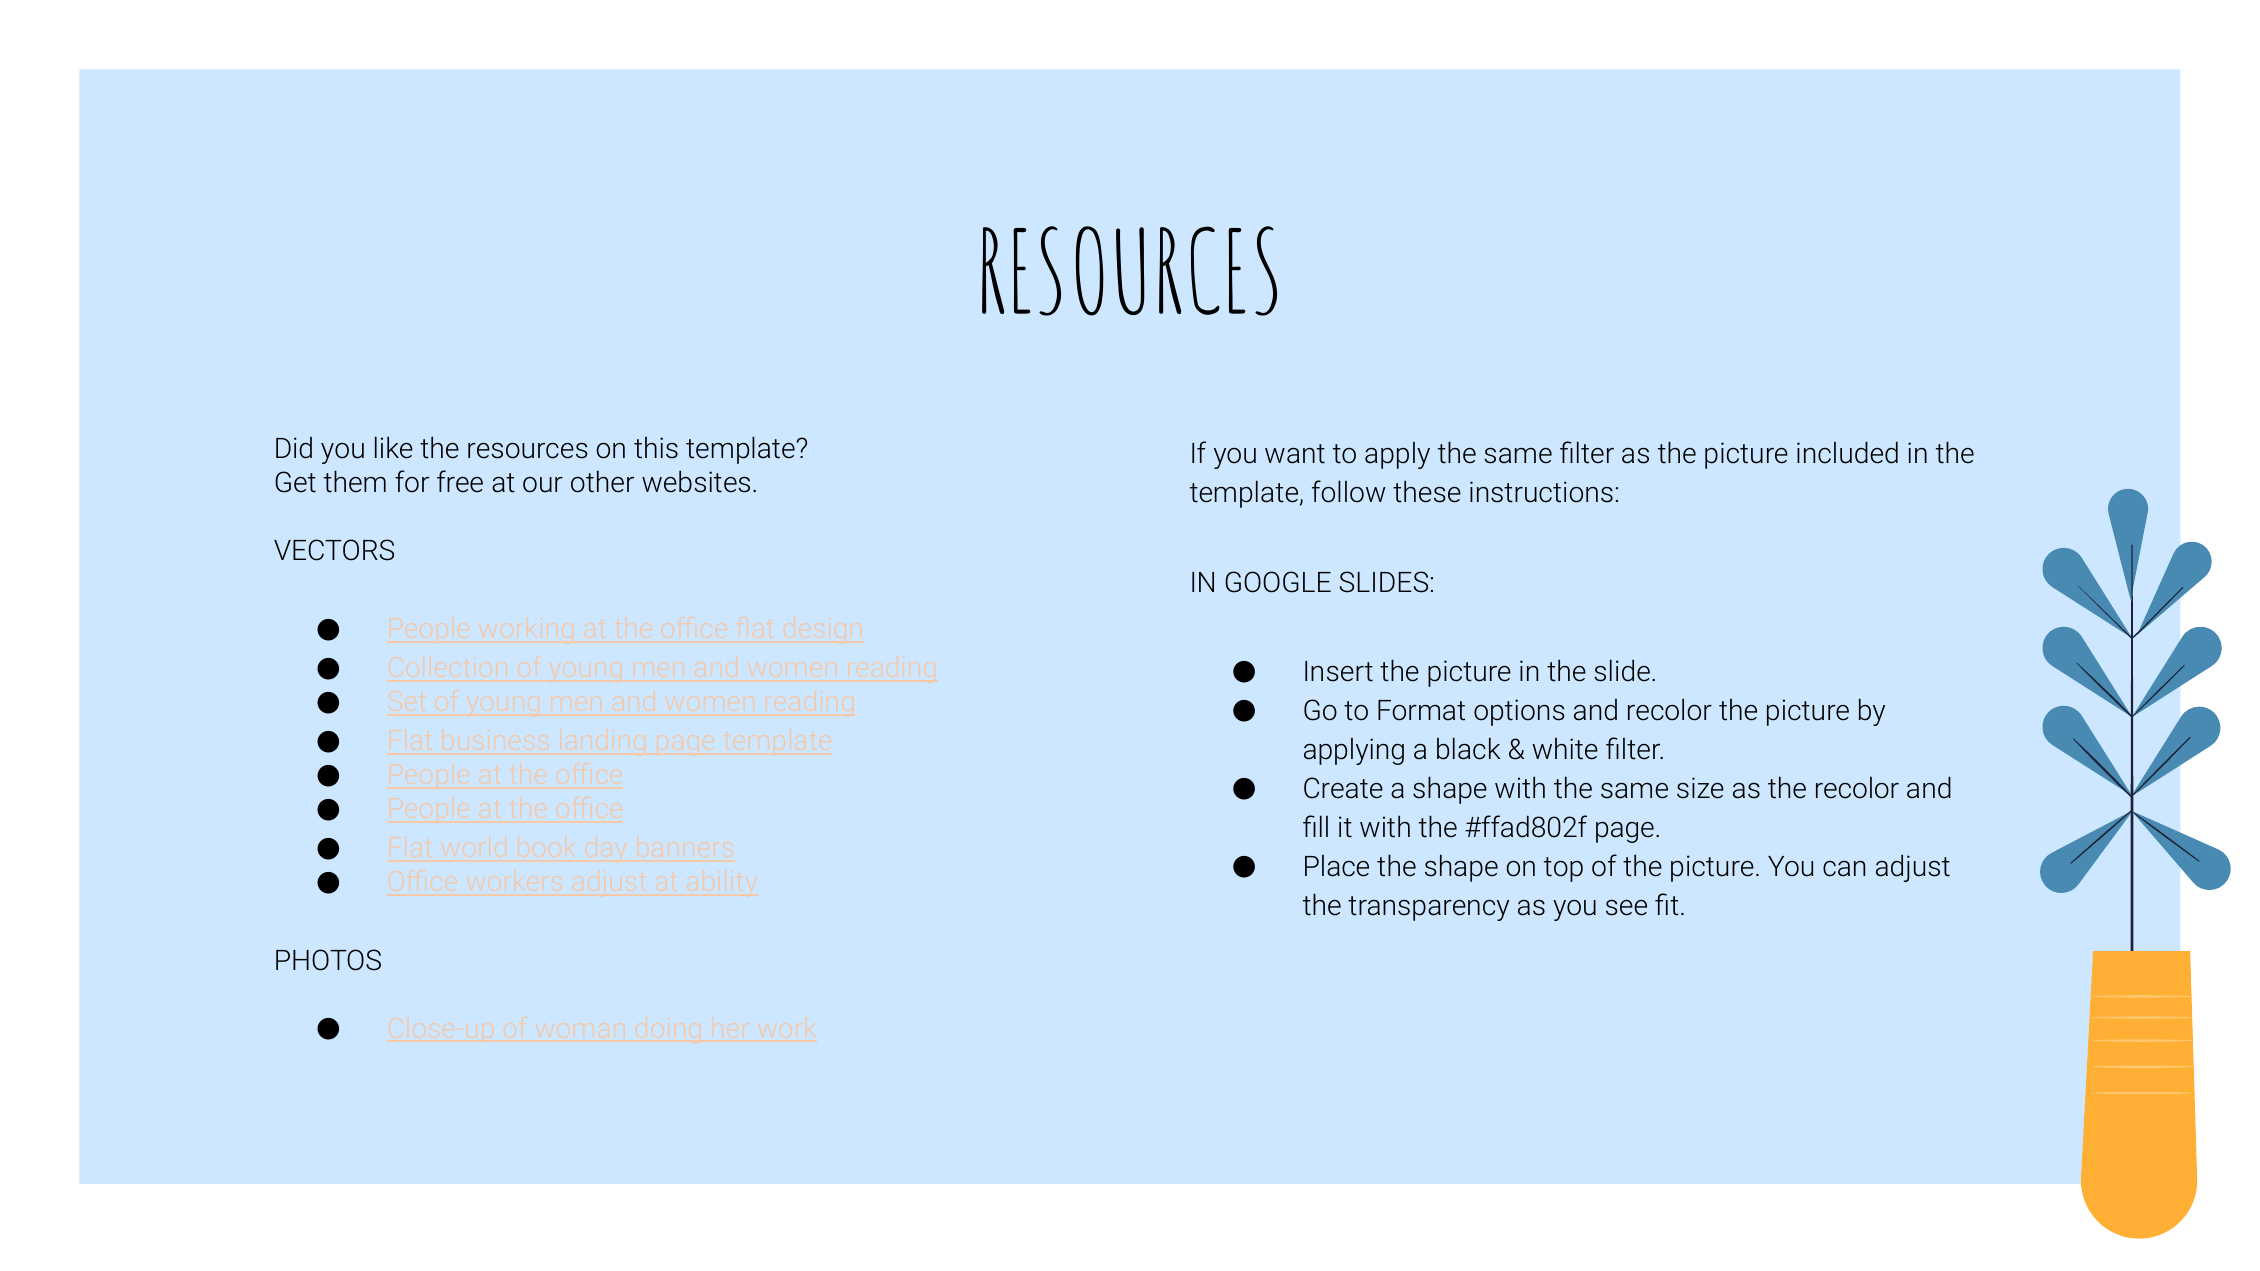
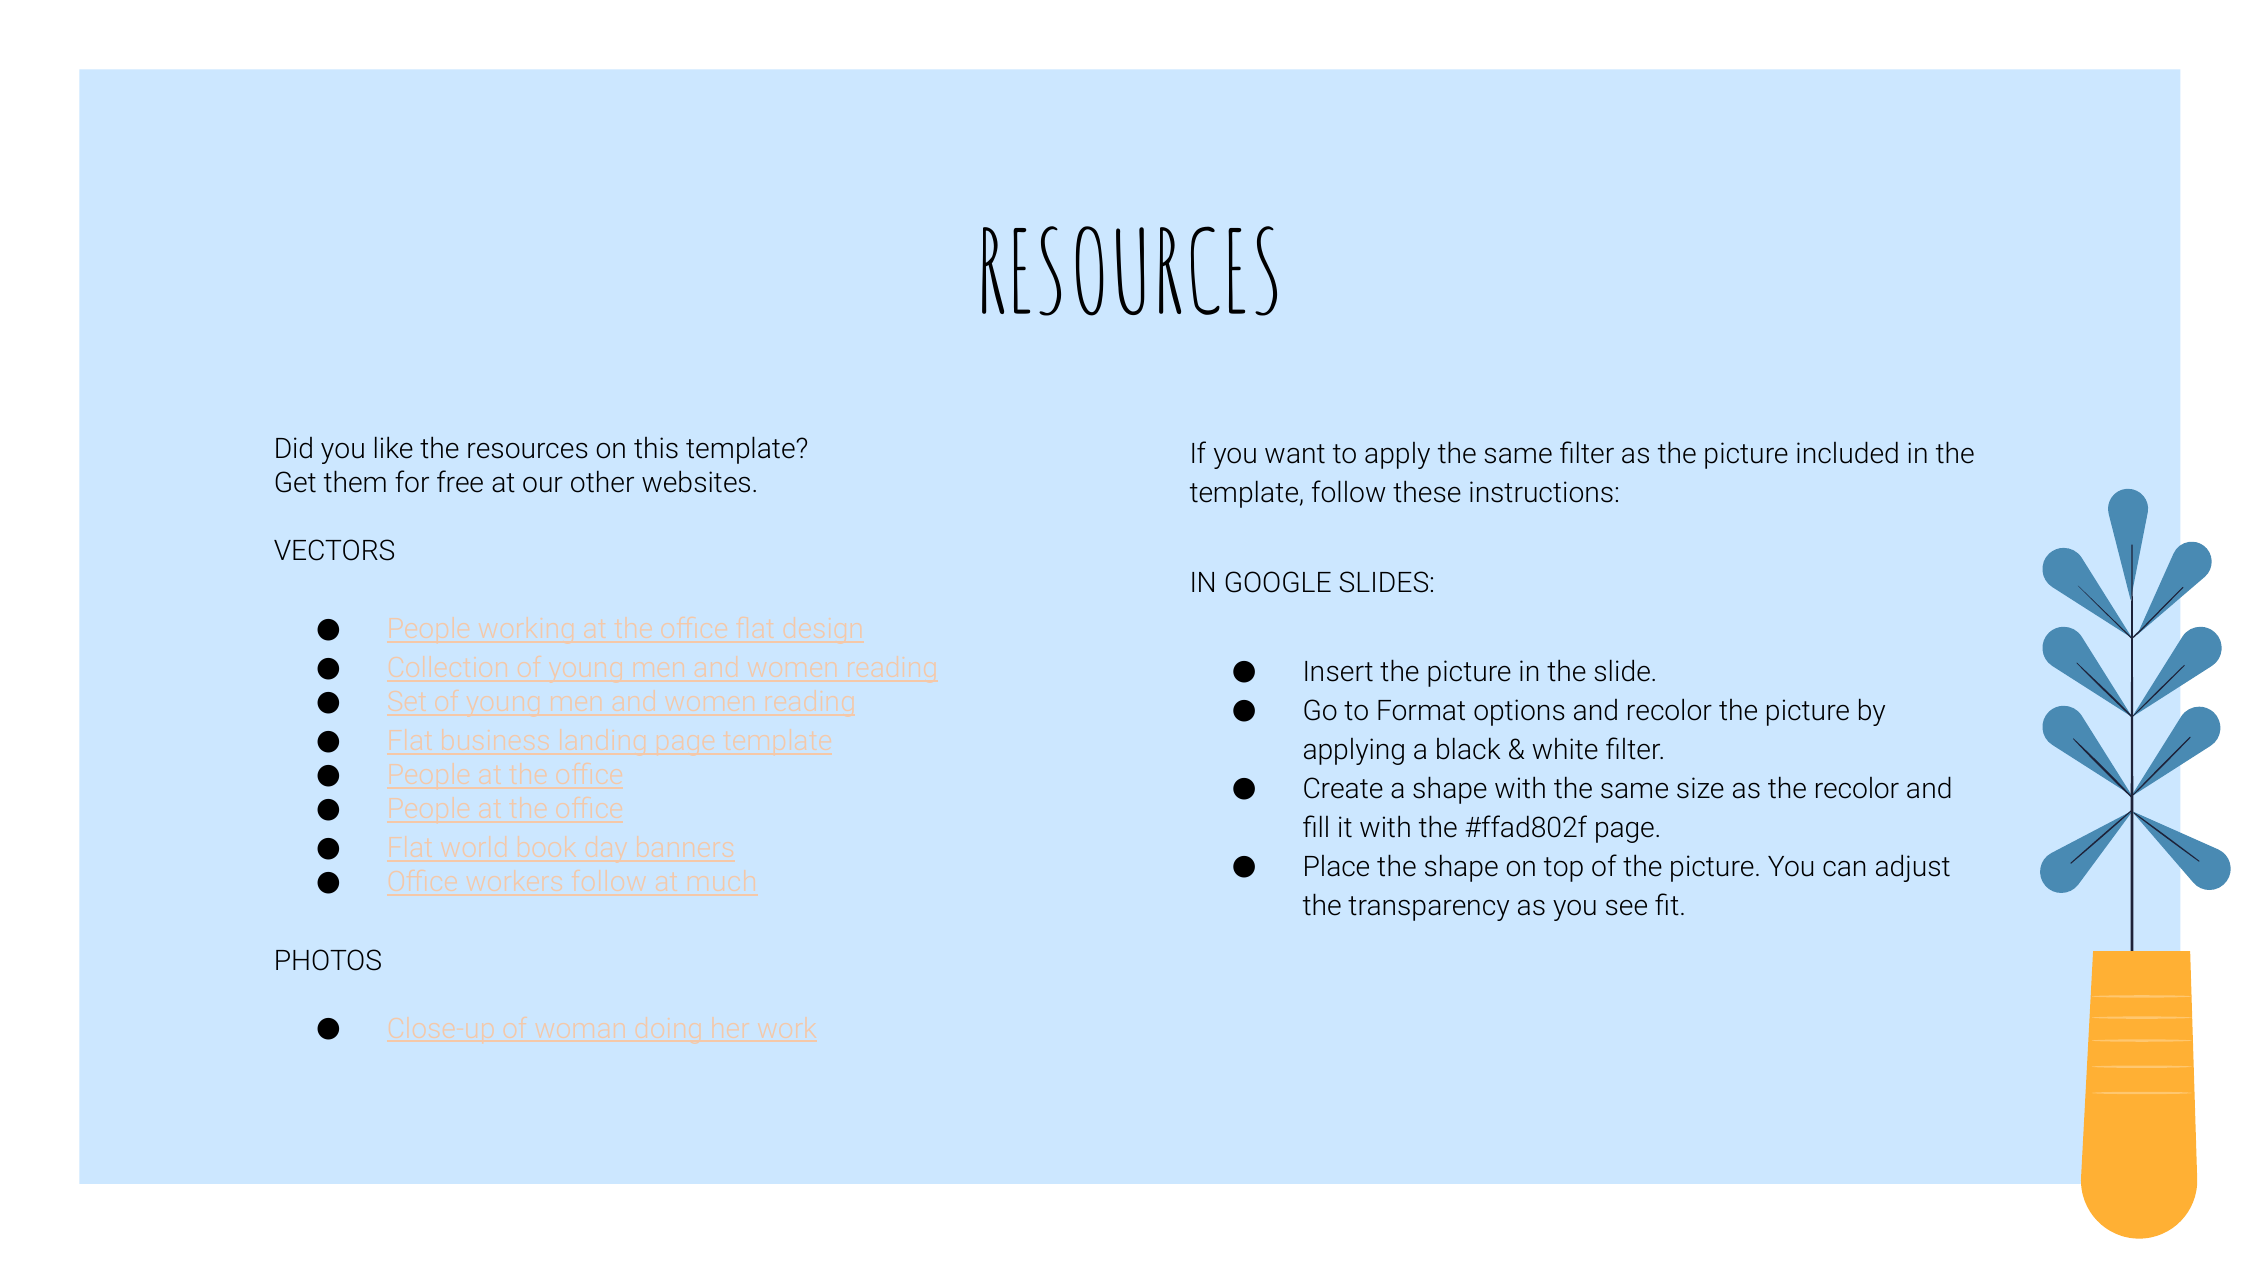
workers adjust: adjust -> follow
ability: ability -> much
